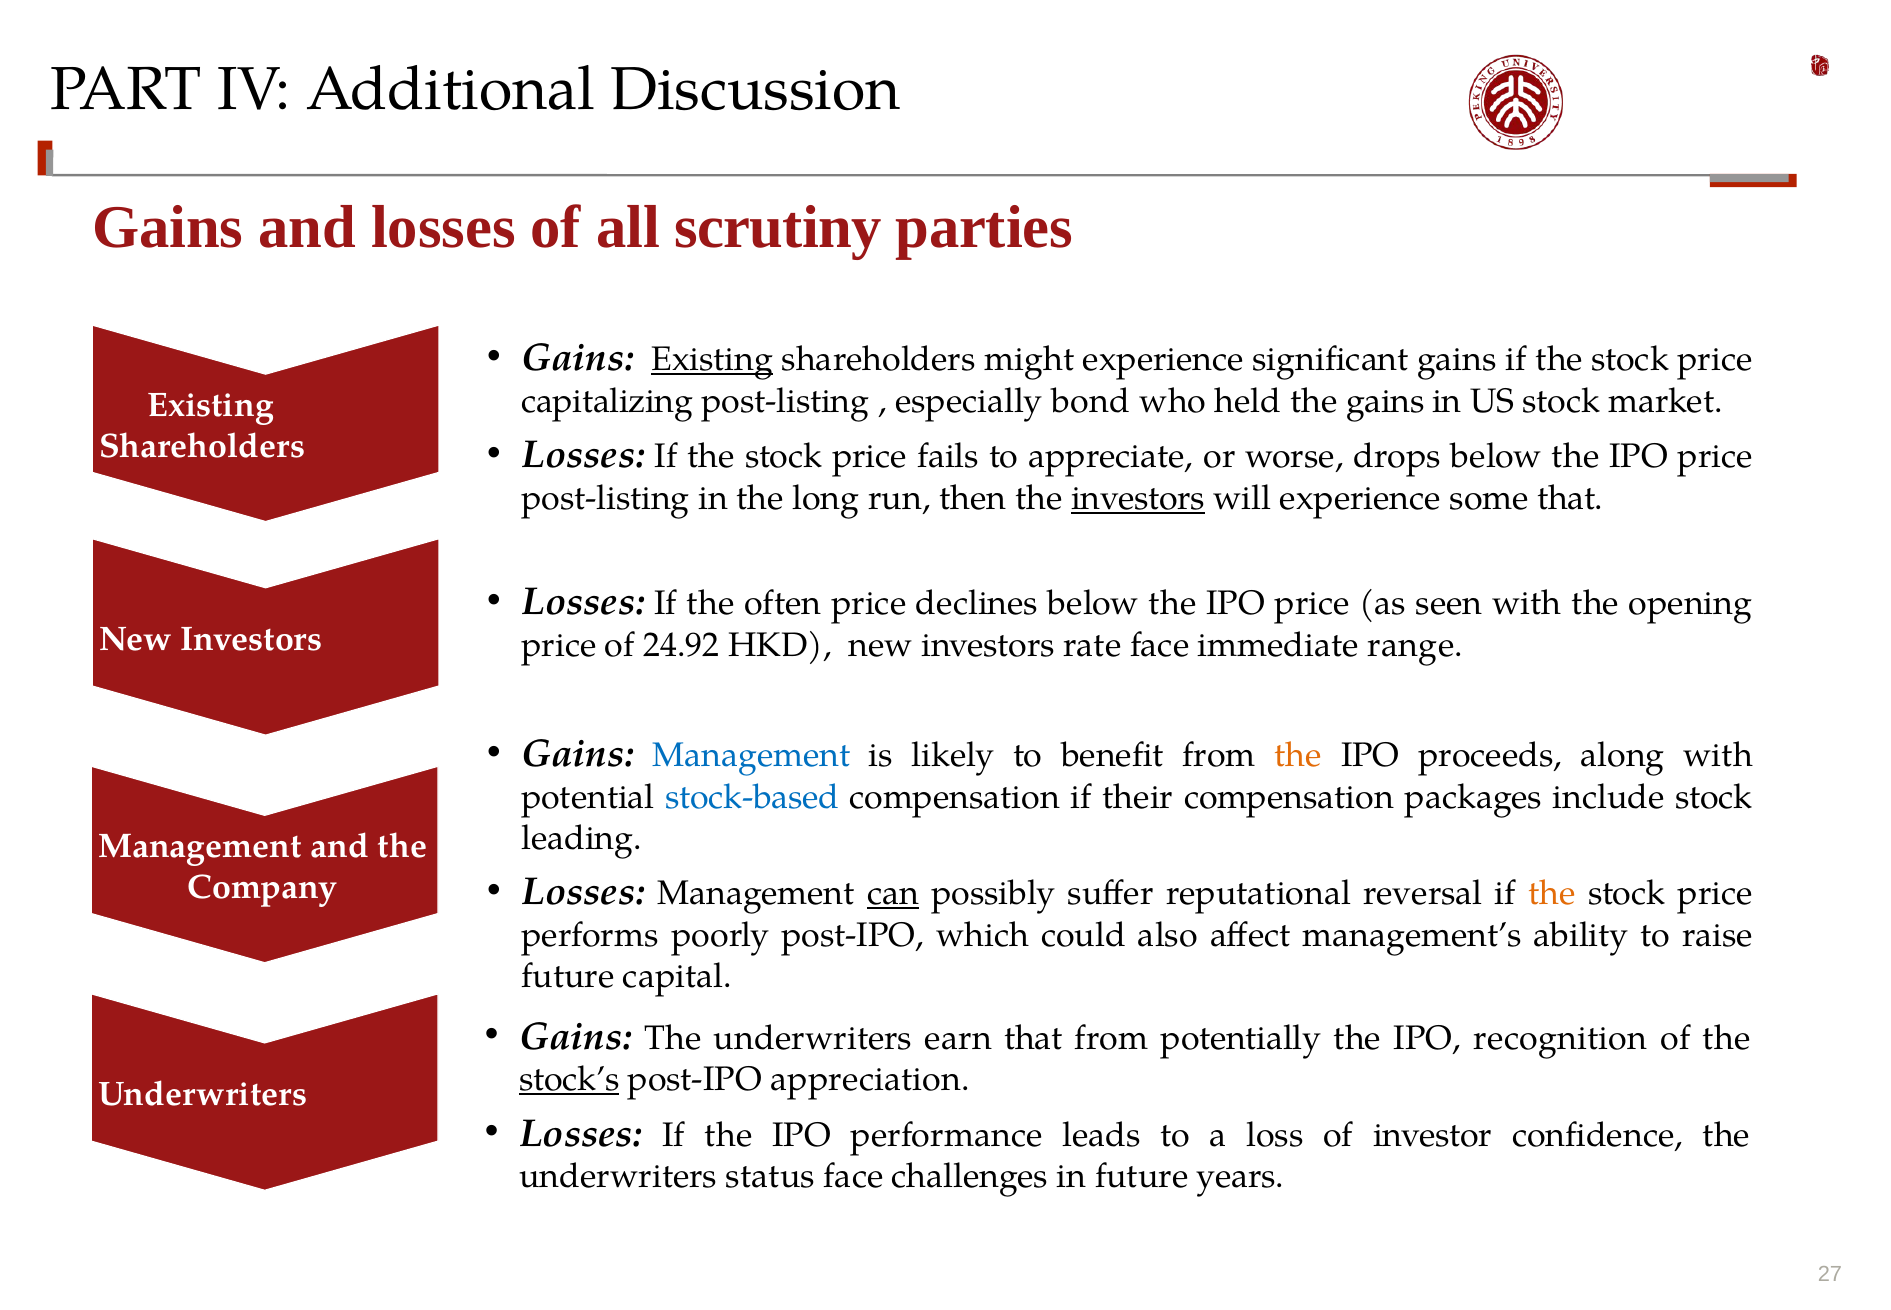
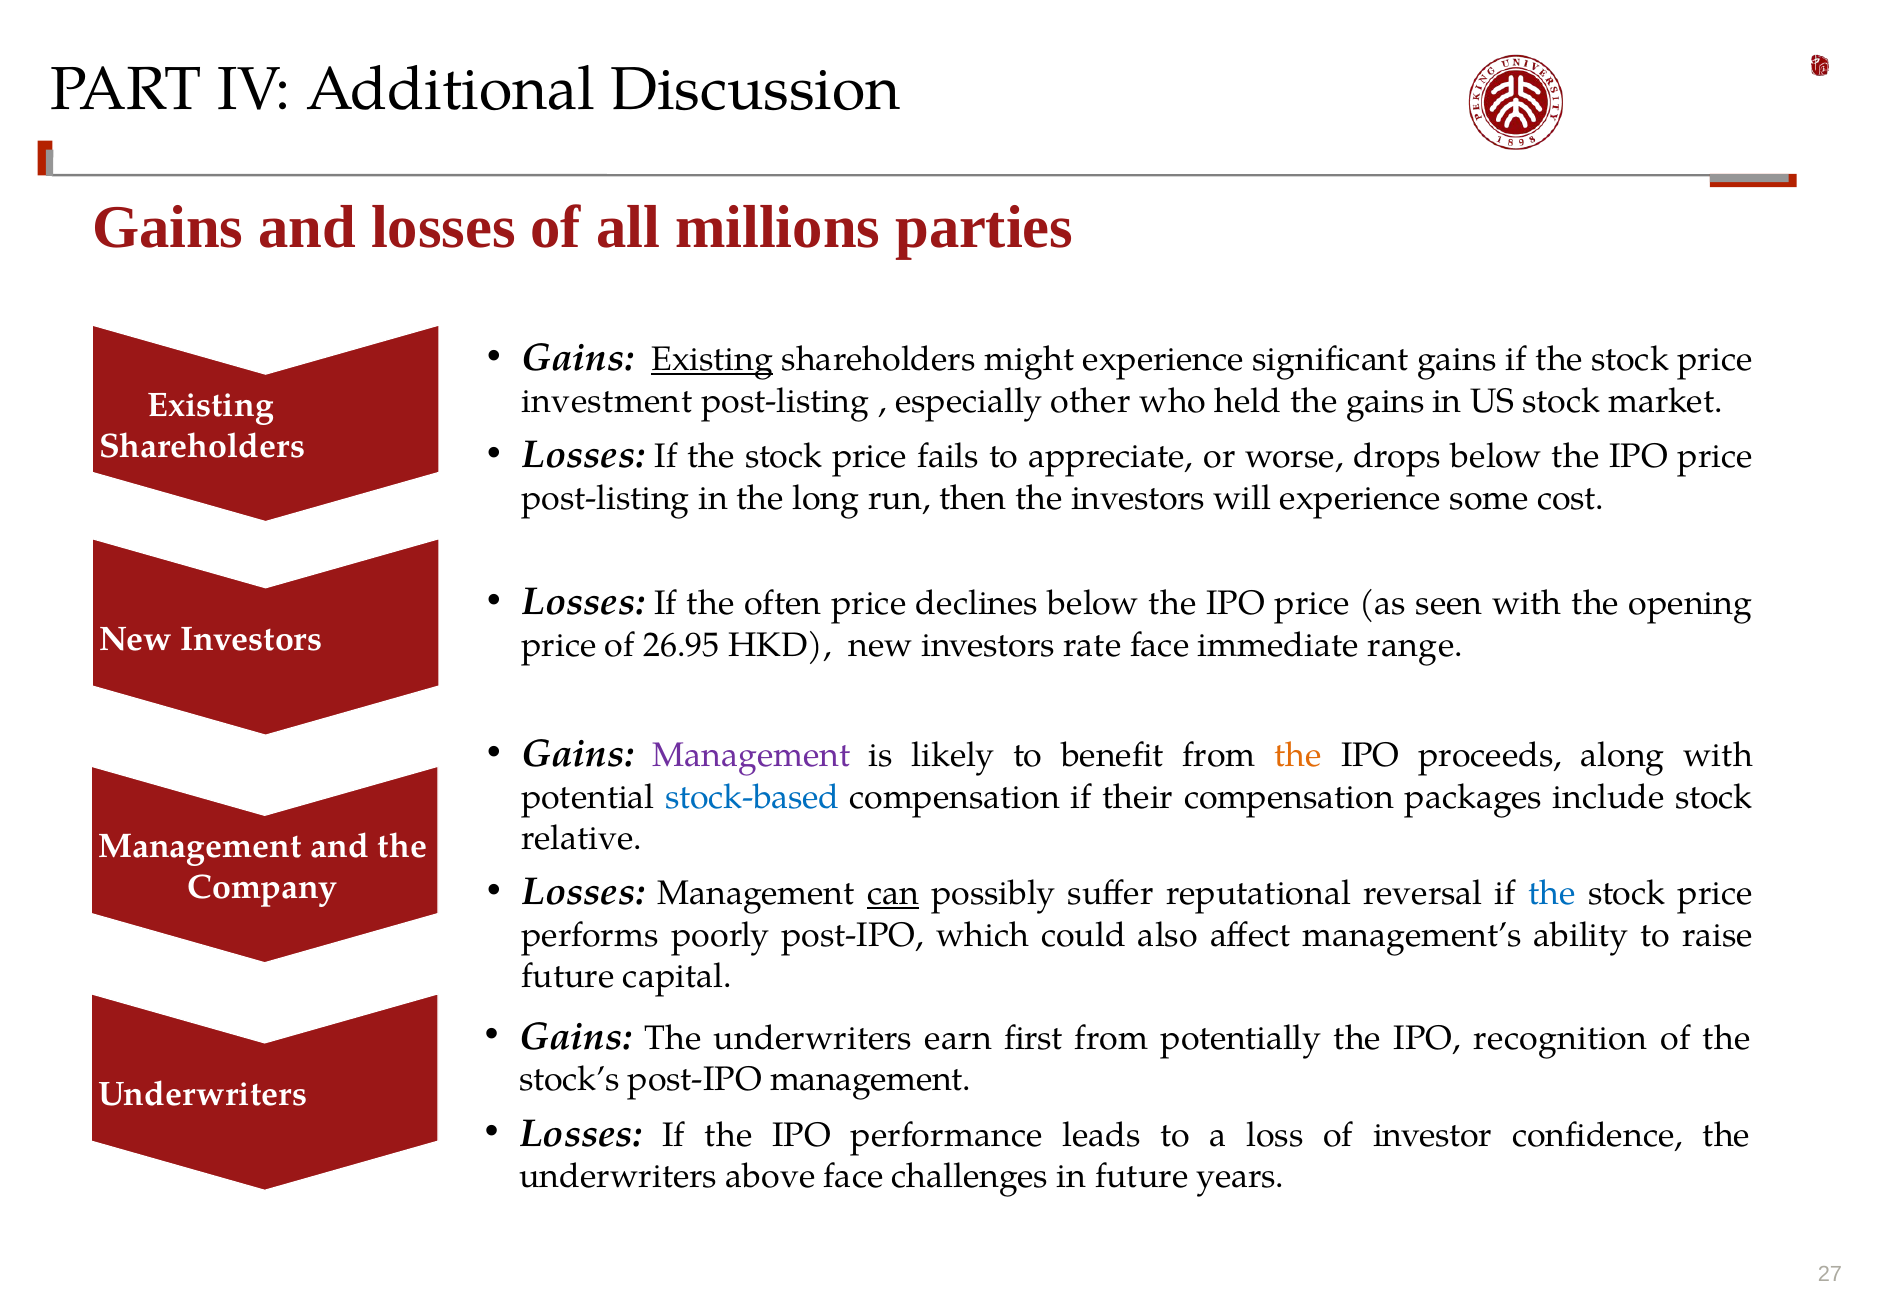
scrutiny: scrutiny -> millions
capitalizing: capitalizing -> investment
bond: bond -> other
investors at (1138, 498) underline: present -> none
some that: that -> cost
24.92: 24.92 -> 26.95
Management at (752, 755) colour: blue -> purple
leading: leading -> relative
the at (1552, 893) colour: orange -> blue
earn that: that -> first
stock’s underline: present -> none
post-IPO appreciation: appreciation -> management
status: status -> above
